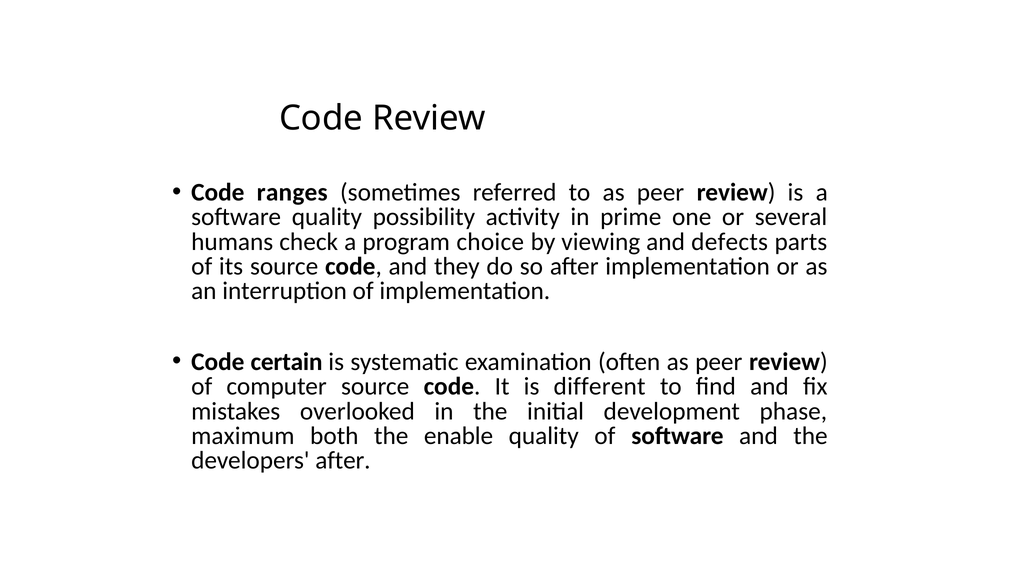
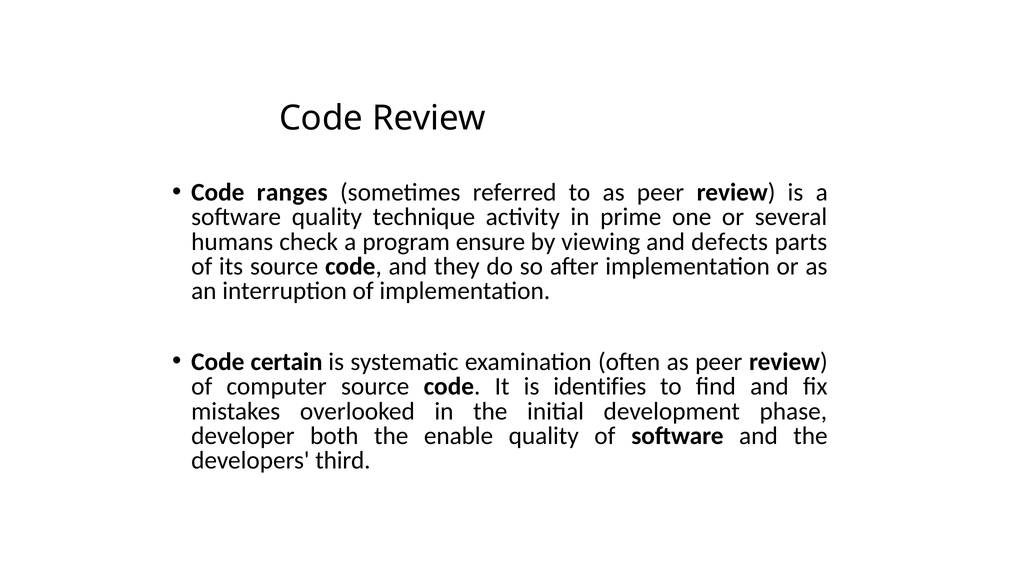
possibility: possibility -> technique
choice: choice -> ensure
different: different -> identifies
maximum: maximum -> developer
developers after: after -> third
